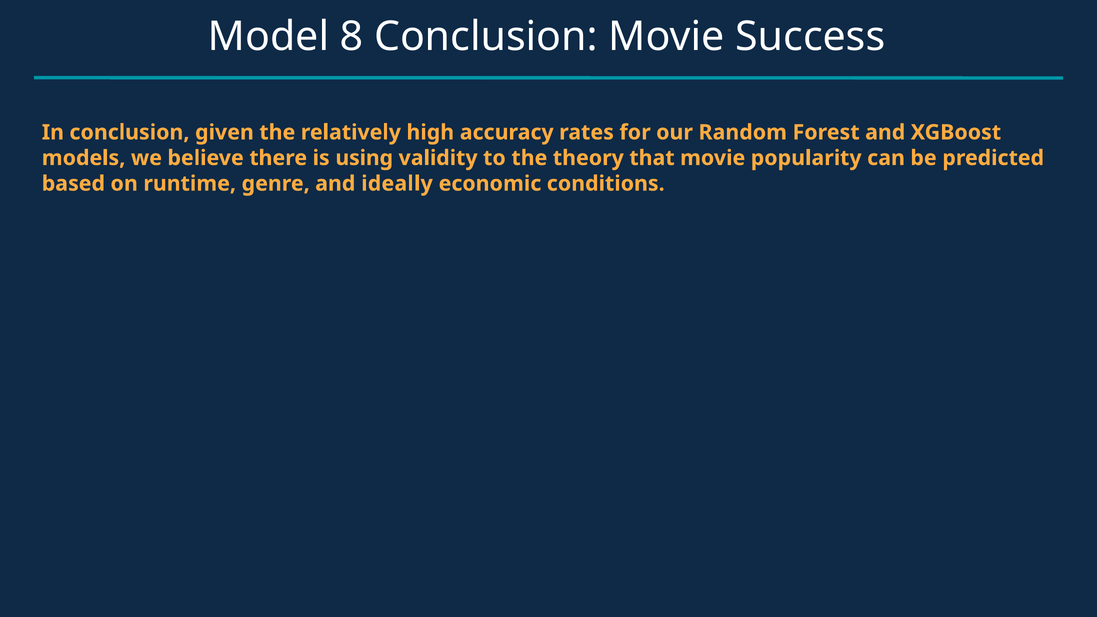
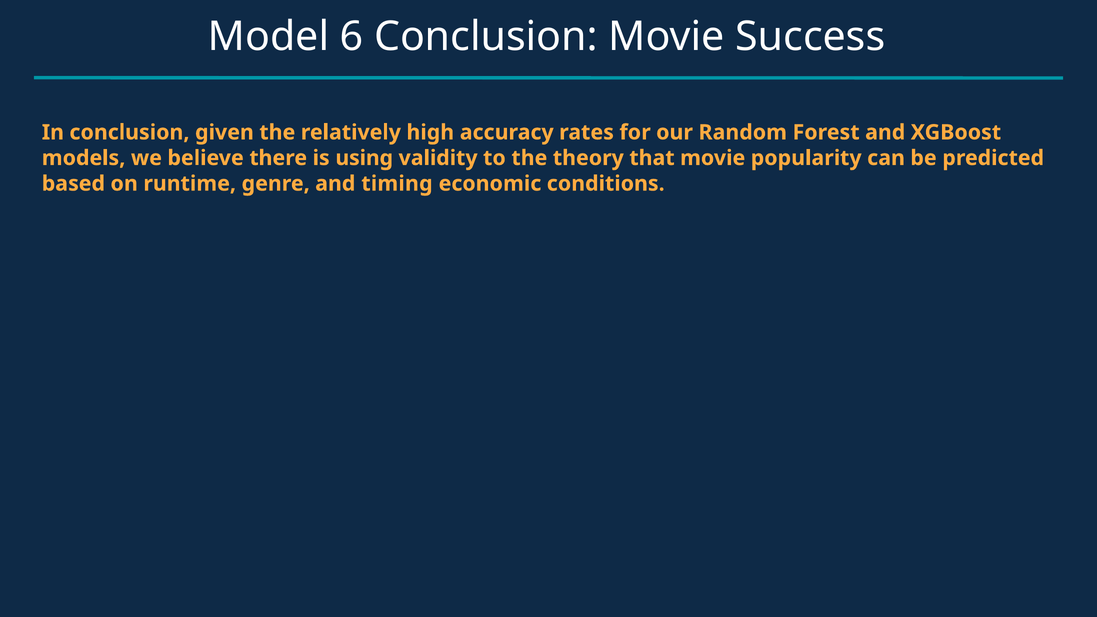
8: 8 -> 6
ideally: ideally -> timing
